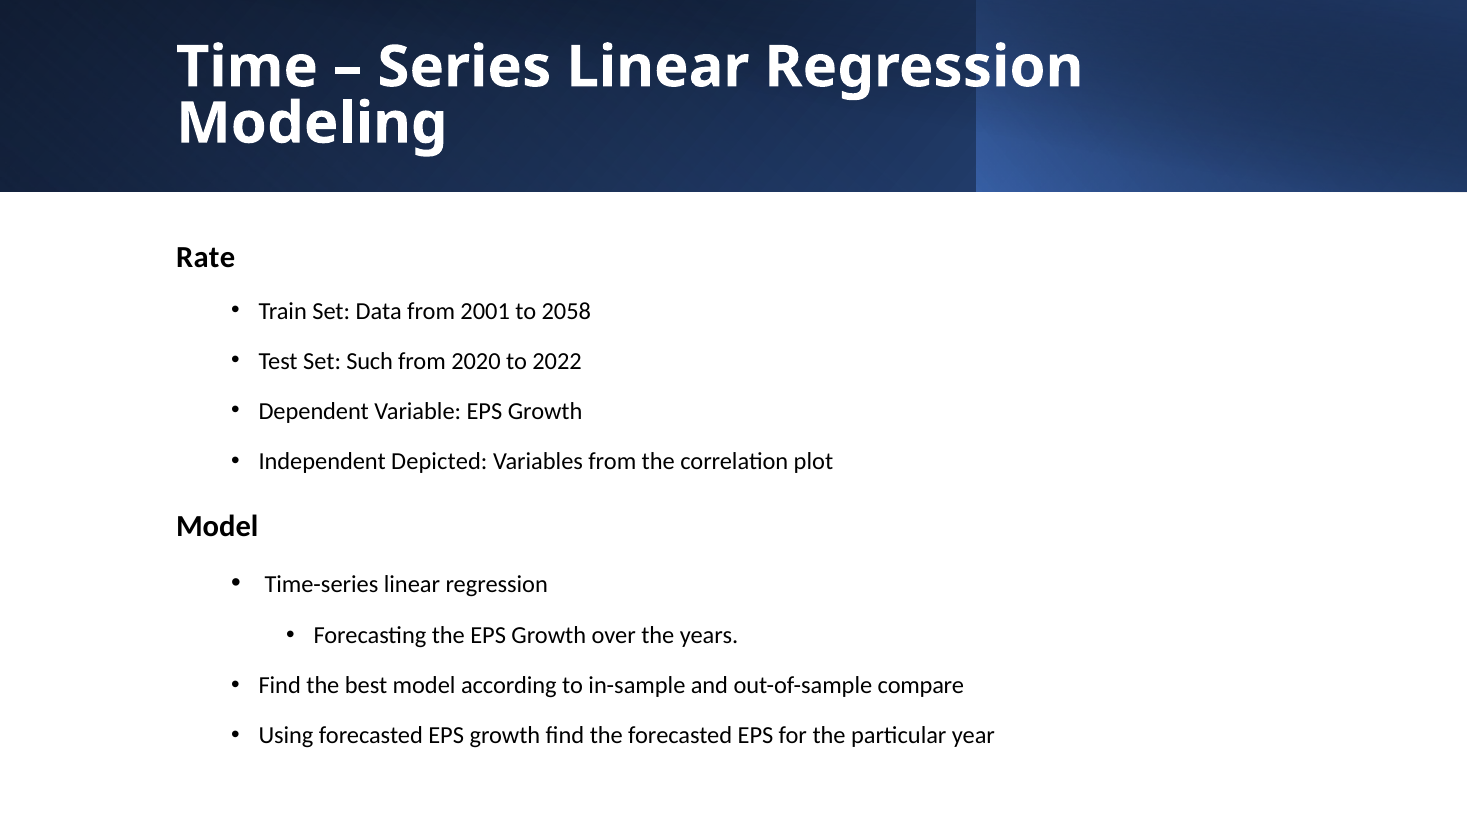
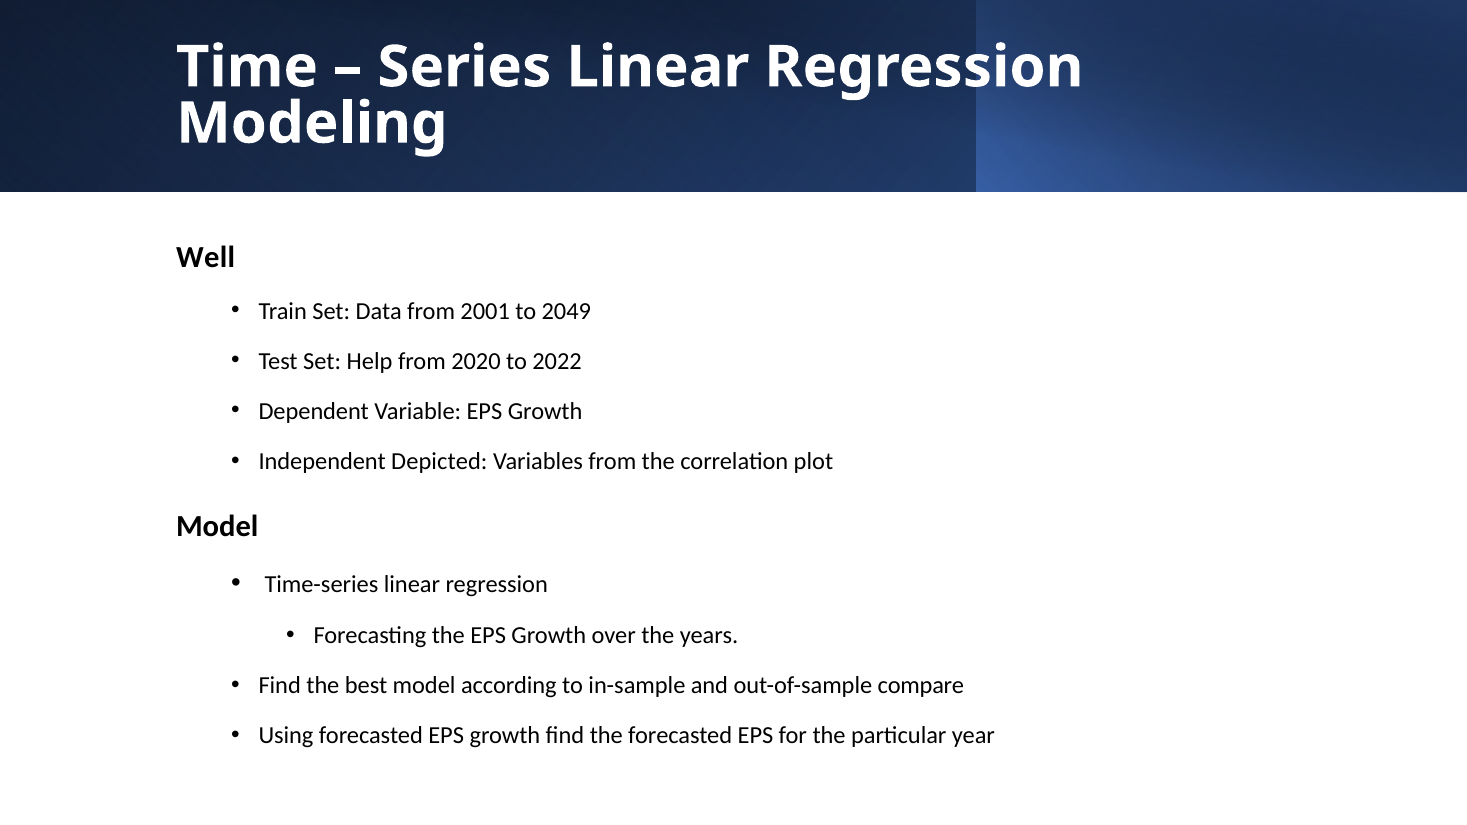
Rate: Rate -> Well
2058: 2058 -> 2049
Such: Such -> Help
